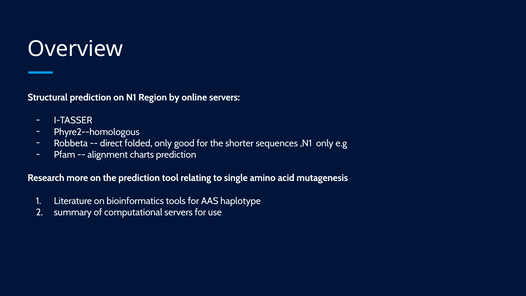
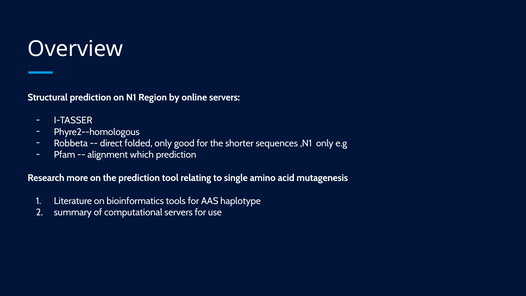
charts: charts -> which
